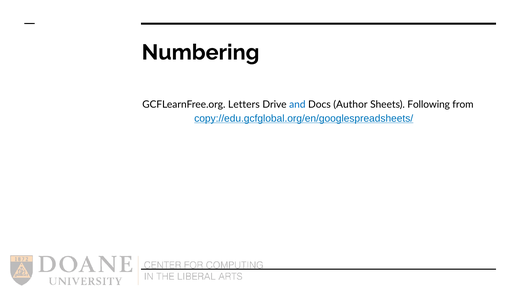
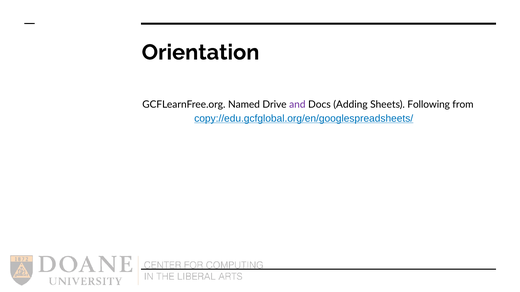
Numbering: Numbering -> Orientation
Letters: Letters -> Named
and colour: blue -> purple
Author: Author -> Adding
